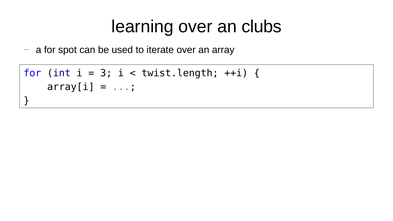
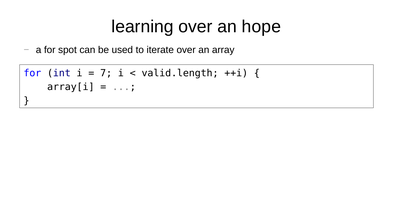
clubs: clubs -> hope
3: 3 -> 7
twist.length: twist.length -> valid.length
